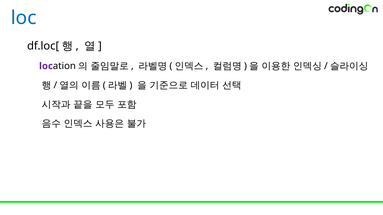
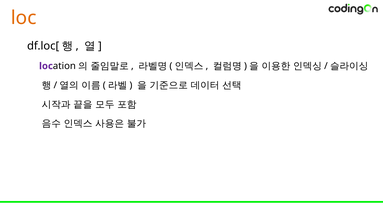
loc at (24, 18) colour: blue -> orange
